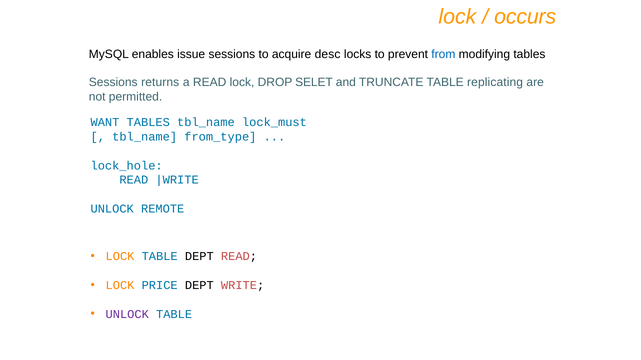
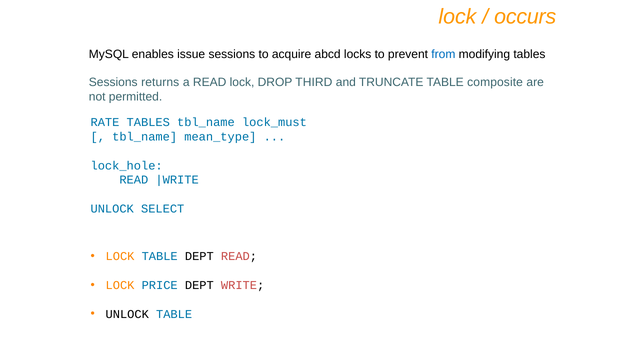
desc: desc -> abcd
SELET: SELET -> THIRD
replicating: replicating -> composite
WANT: WANT -> RATE
from_type: from_type -> mean_type
REMOTE: REMOTE -> SELECT
UNLOCK at (127, 315) colour: purple -> black
